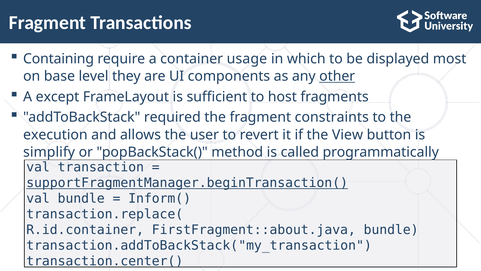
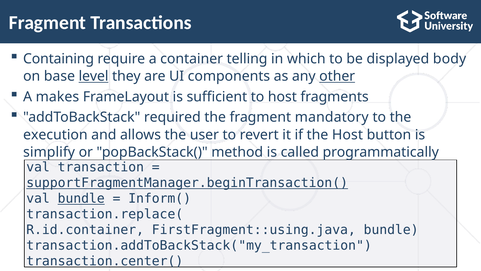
usage: usage -> telling
most: most -> body
level underline: none -> present
except: except -> makes
constraints: constraints -> mandatory
the View: View -> Host
bundle at (81, 198) underline: none -> present
FirstFragment::about.java: FirstFragment::about.java -> FirstFragment::using.java
